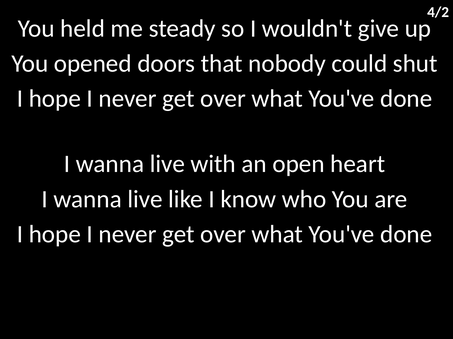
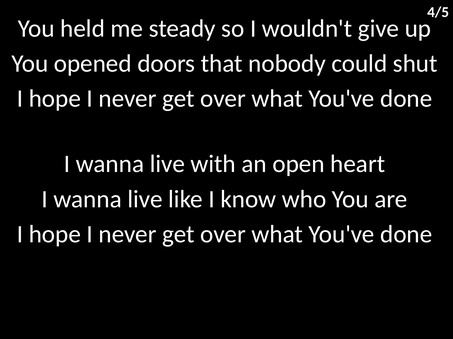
4/2: 4/2 -> 4/5
